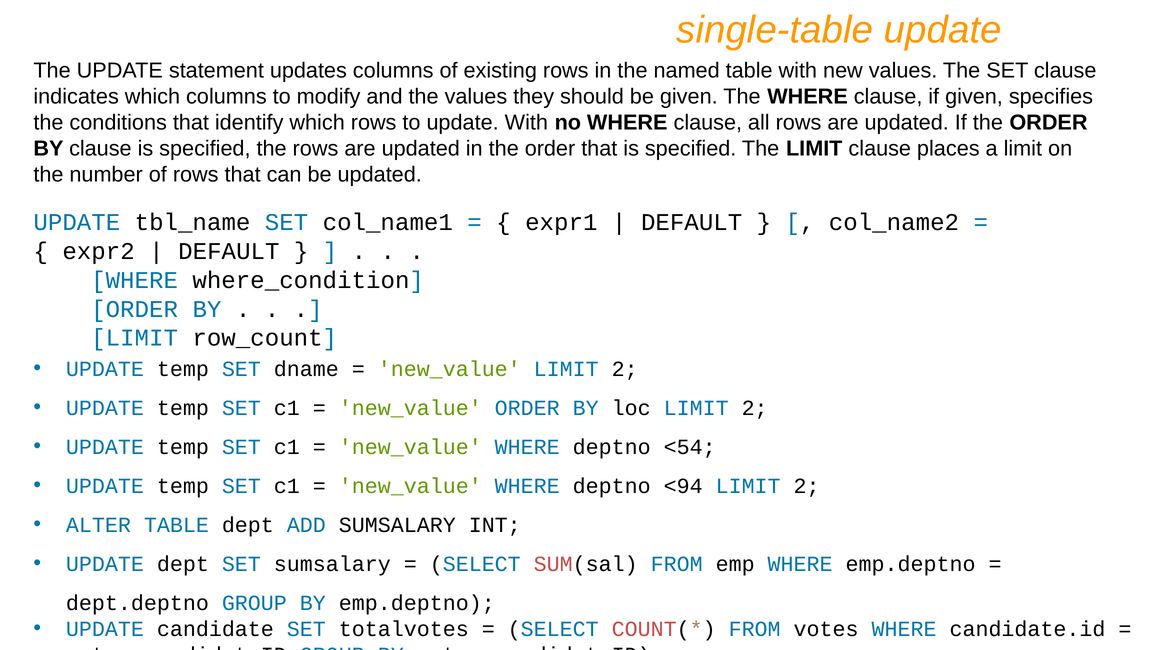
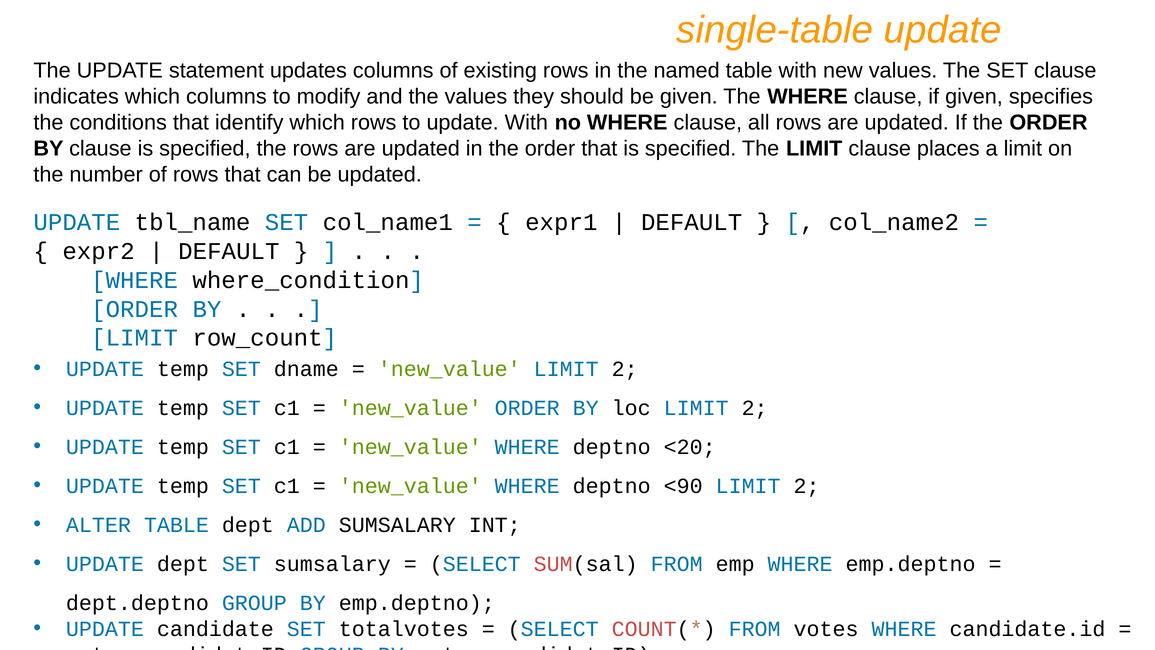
<54: <54 -> <20
<94: <94 -> <90
